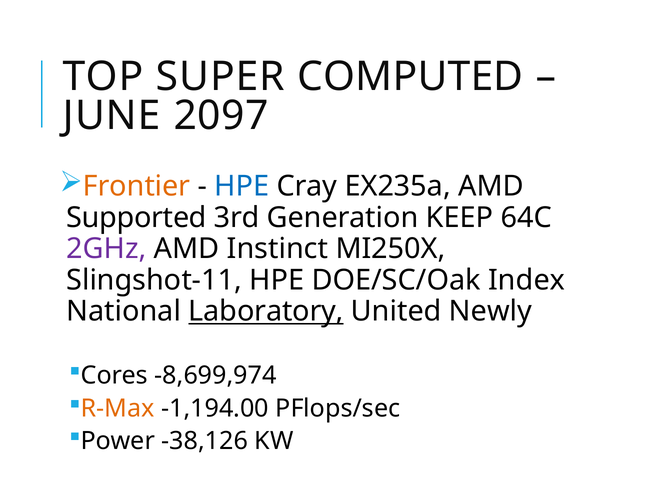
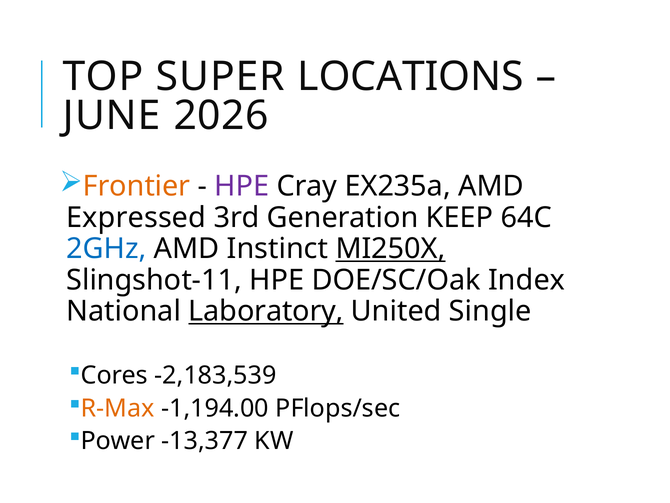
COMPUTED: COMPUTED -> LOCATIONS
2097: 2097 -> 2026
HPE at (242, 186) colour: blue -> purple
Supported: Supported -> Expressed
2GHz colour: purple -> blue
MI250X underline: none -> present
Newly: Newly -> Single
-8,699,974: -8,699,974 -> -2,183,539
-38,126: -38,126 -> -13,377
